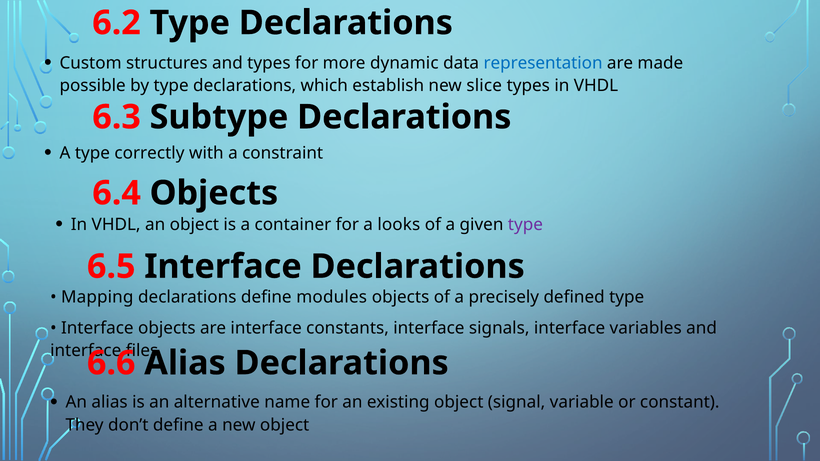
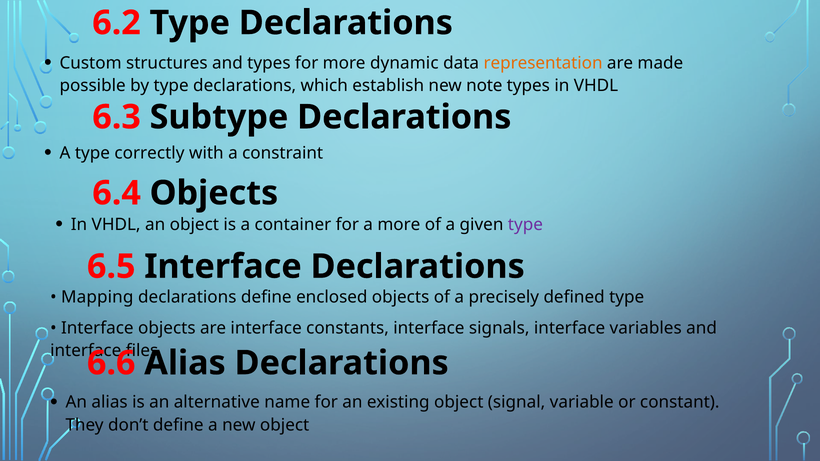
representation colour: blue -> orange
slice: slice -> note
a looks: looks -> more
modules: modules -> enclosed
